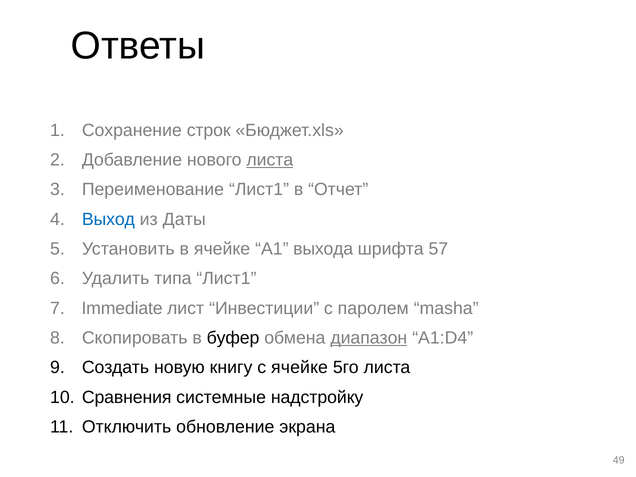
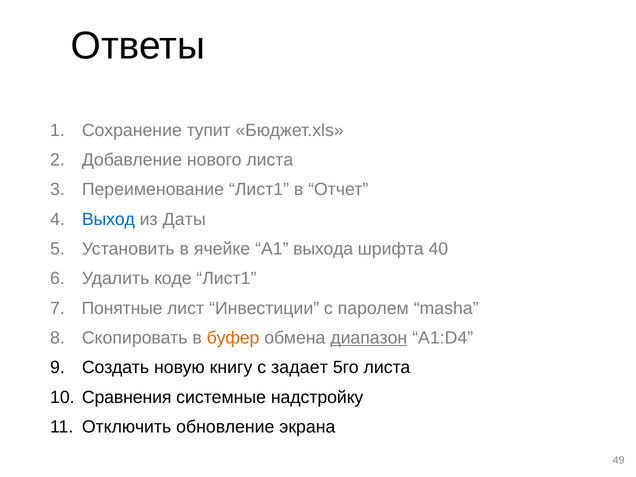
строк: строк -> тупит
листа at (270, 160) underline: present -> none
57: 57 -> 40
типа: типа -> коде
Immediate: Immediate -> Понятные
буфер colour: black -> orange
с ячейке: ячейке -> задает
